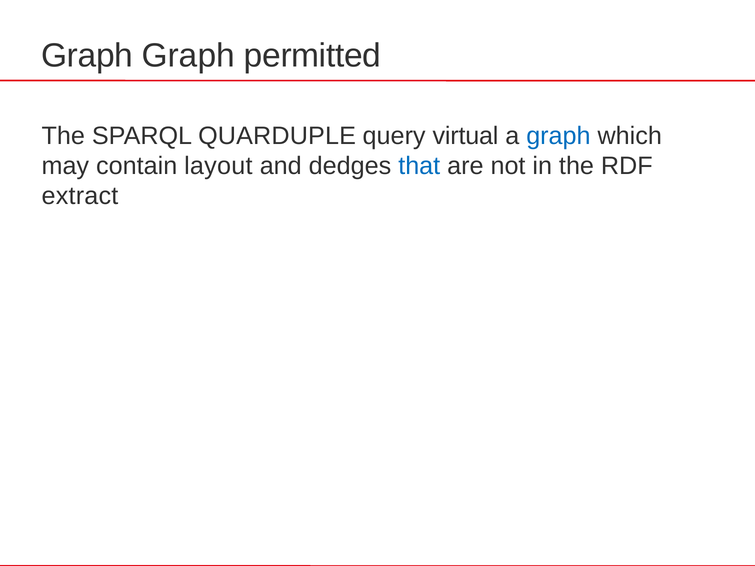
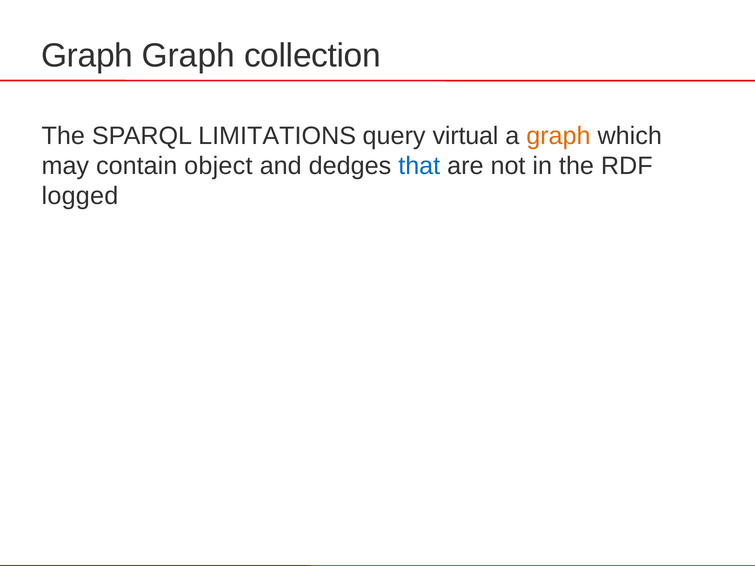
permitted: permitted -> collection
QUARDUPLE: QUARDUPLE -> LIMITATIONS
graph at (558, 136) colour: blue -> orange
layout: layout -> object
extract: extract -> logged
